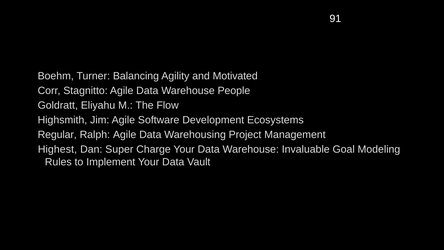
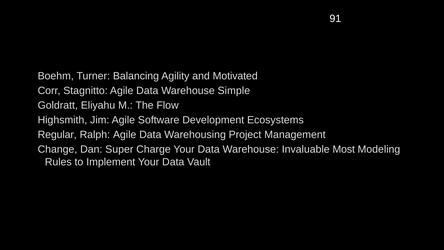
People: People -> Simple
Highest: Highest -> Change
Goal: Goal -> Most
